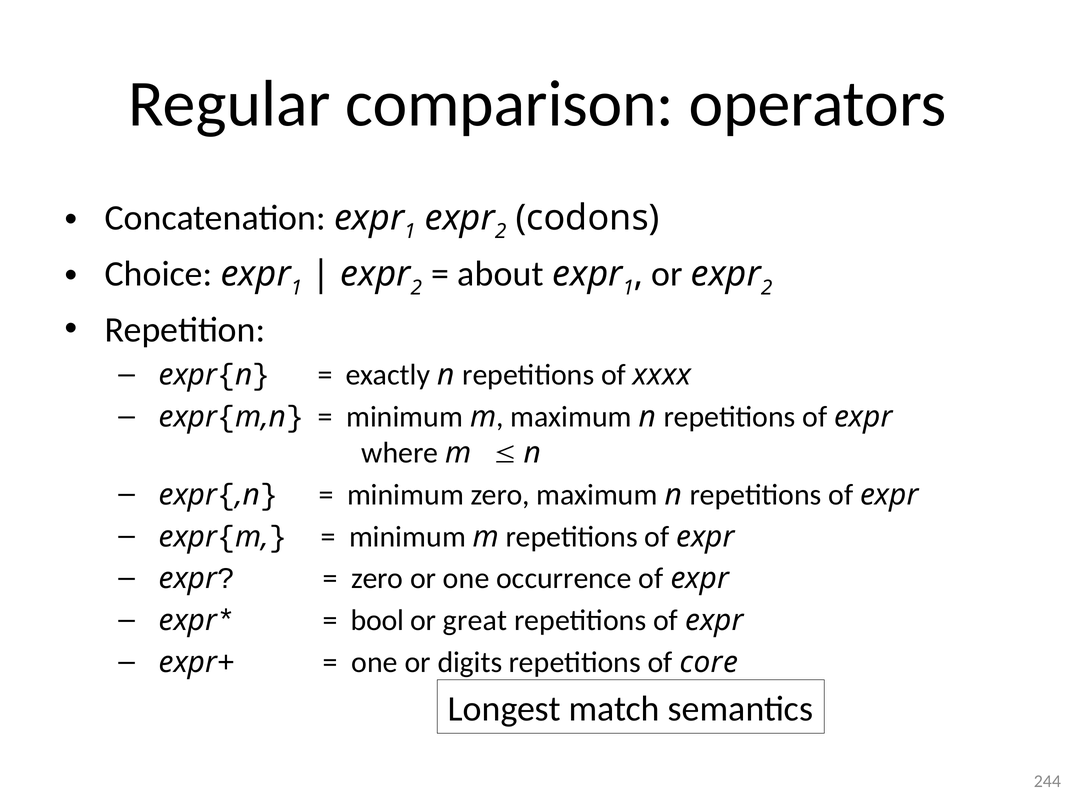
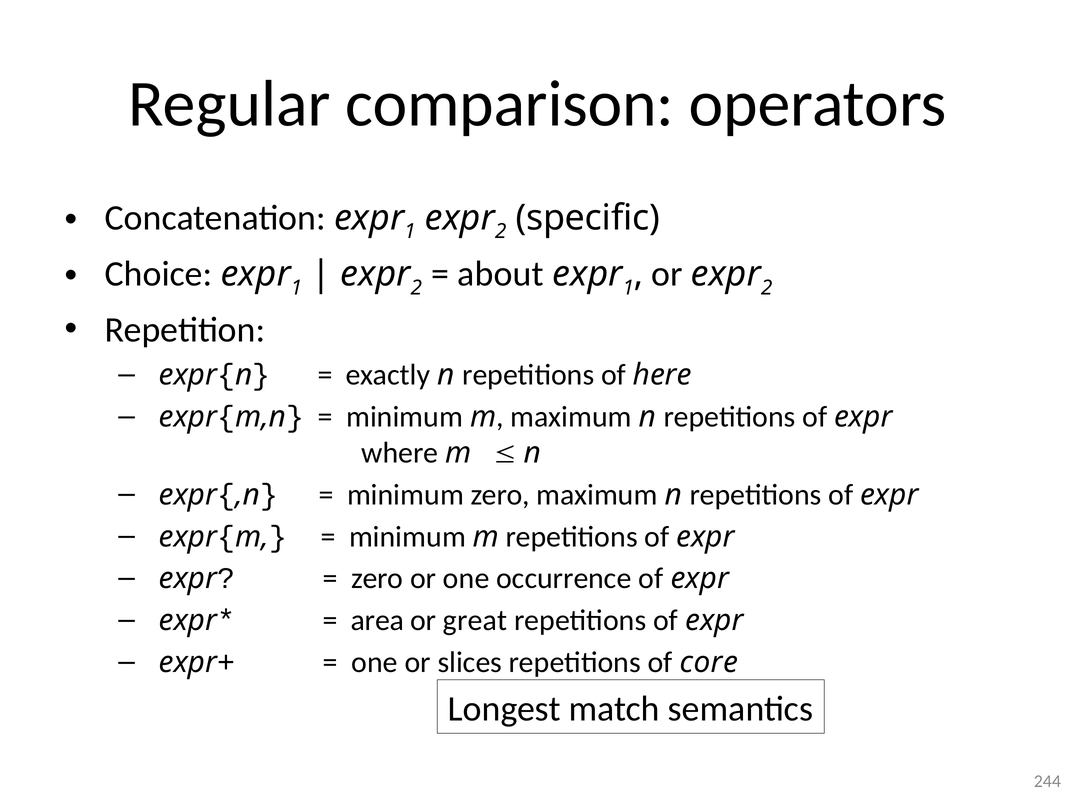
codons: codons -> specific
xxxx: xxxx -> here
bool: bool -> area
digits: digits -> slices
